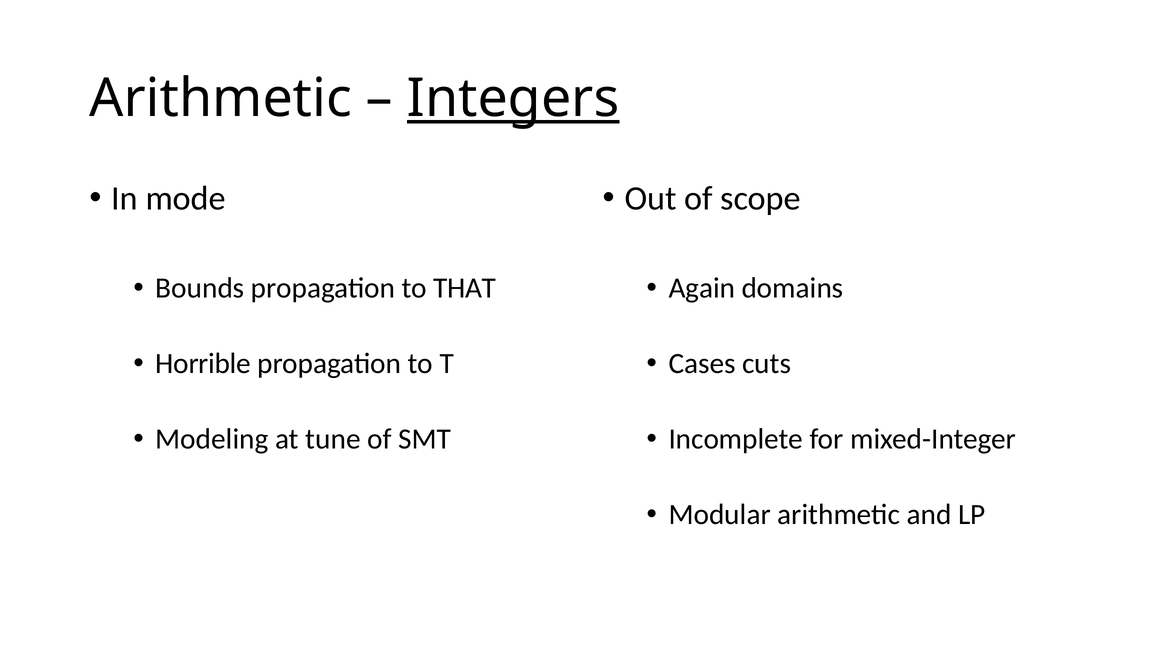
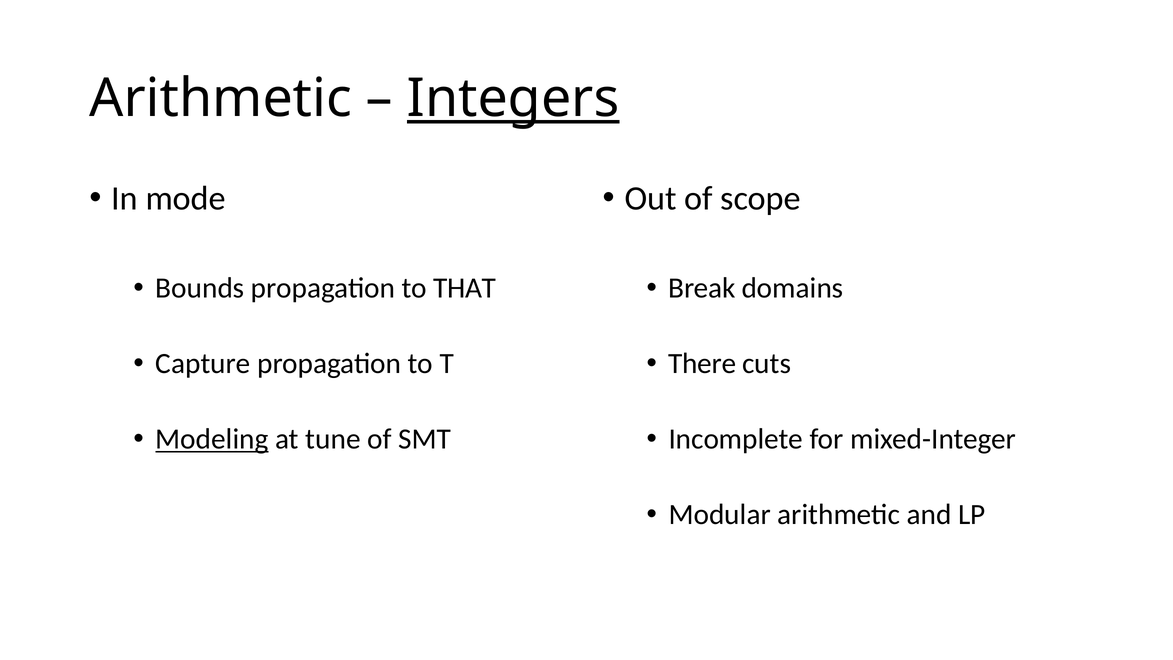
Again: Again -> Break
Horrible: Horrible -> Capture
Cases: Cases -> There
Modeling underline: none -> present
